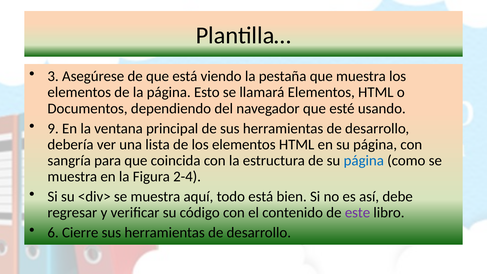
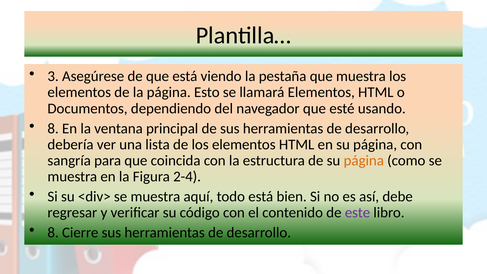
9 at (53, 128): 9 -> 8
página at (364, 161) colour: blue -> orange
6 at (53, 233): 6 -> 8
